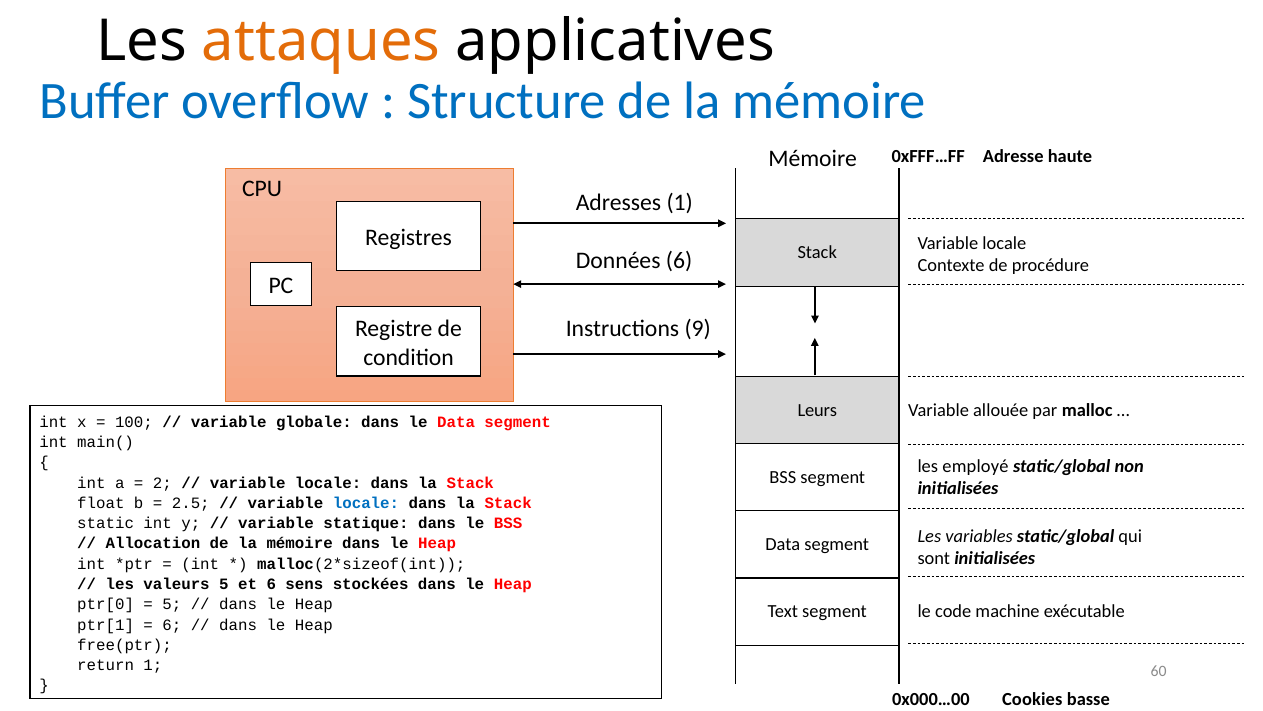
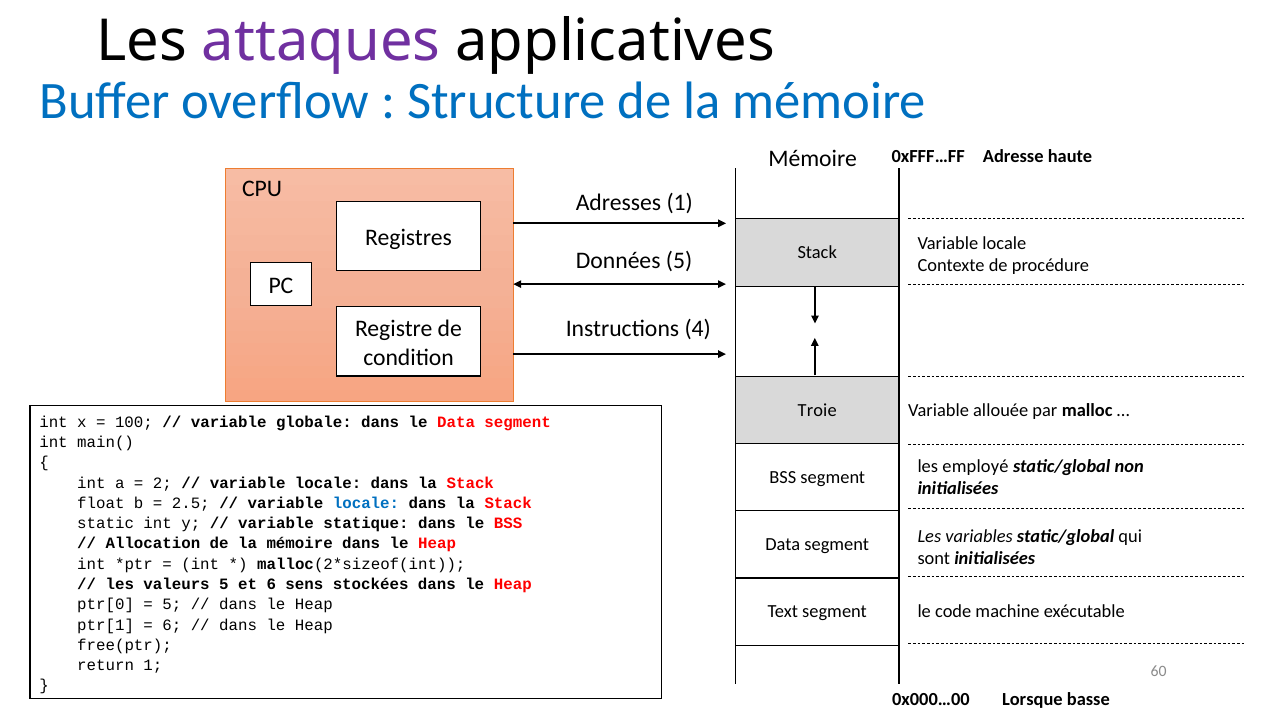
attaques colour: orange -> purple
Données 6: 6 -> 5
9: 9 -> 4
Leurs: Leurs -> Troie
Cookies: Cookies -> Lorsque
